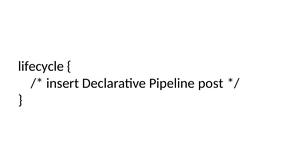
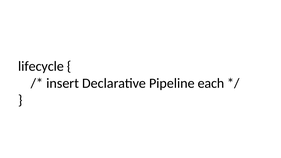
post: post -> each
